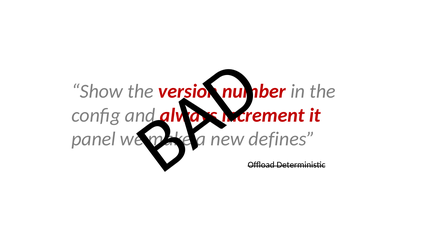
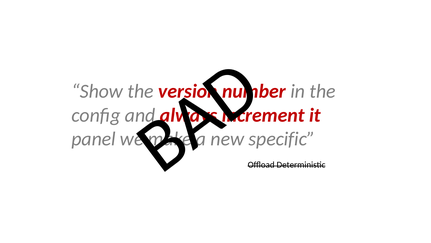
defines: defines -> specific
